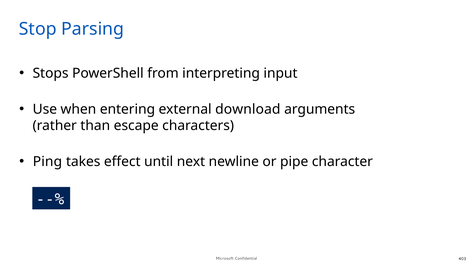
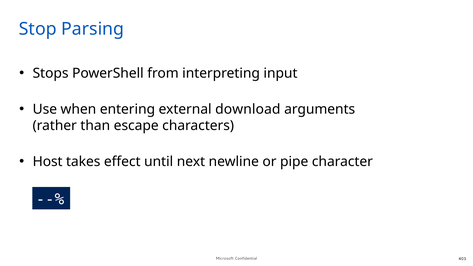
Ping: Ping -> Host
